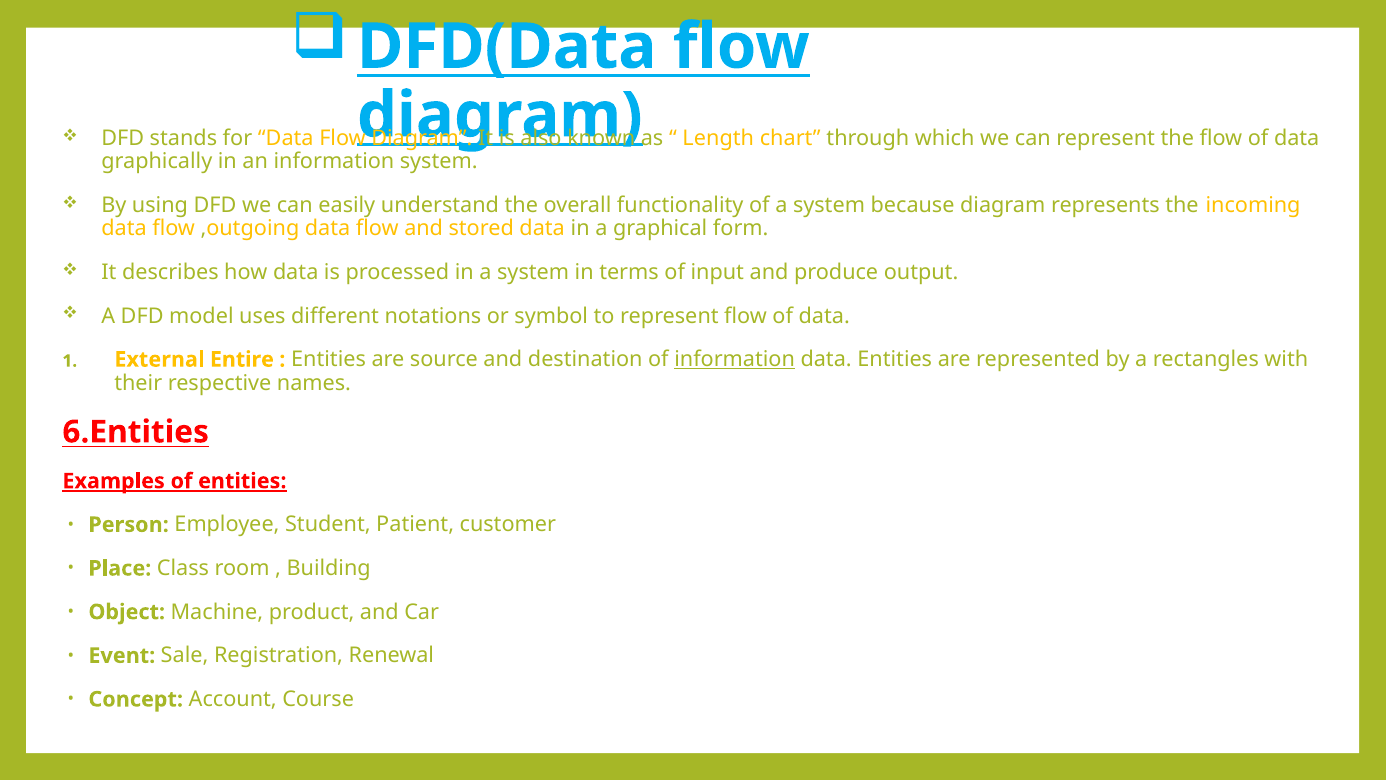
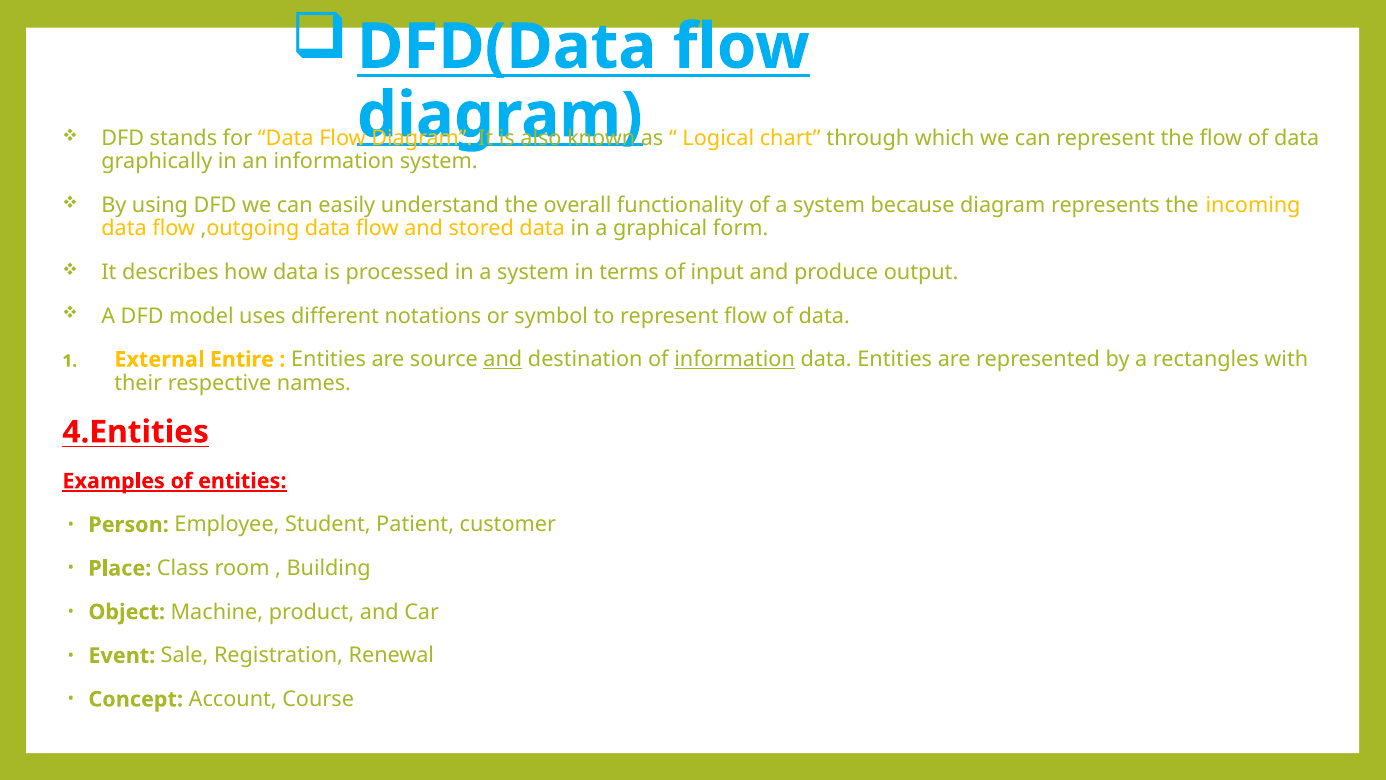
Length: Length -> Logical
and at (503, 359) underline: none -> present
6.Entities: 6.Entities -> 4.Entities
